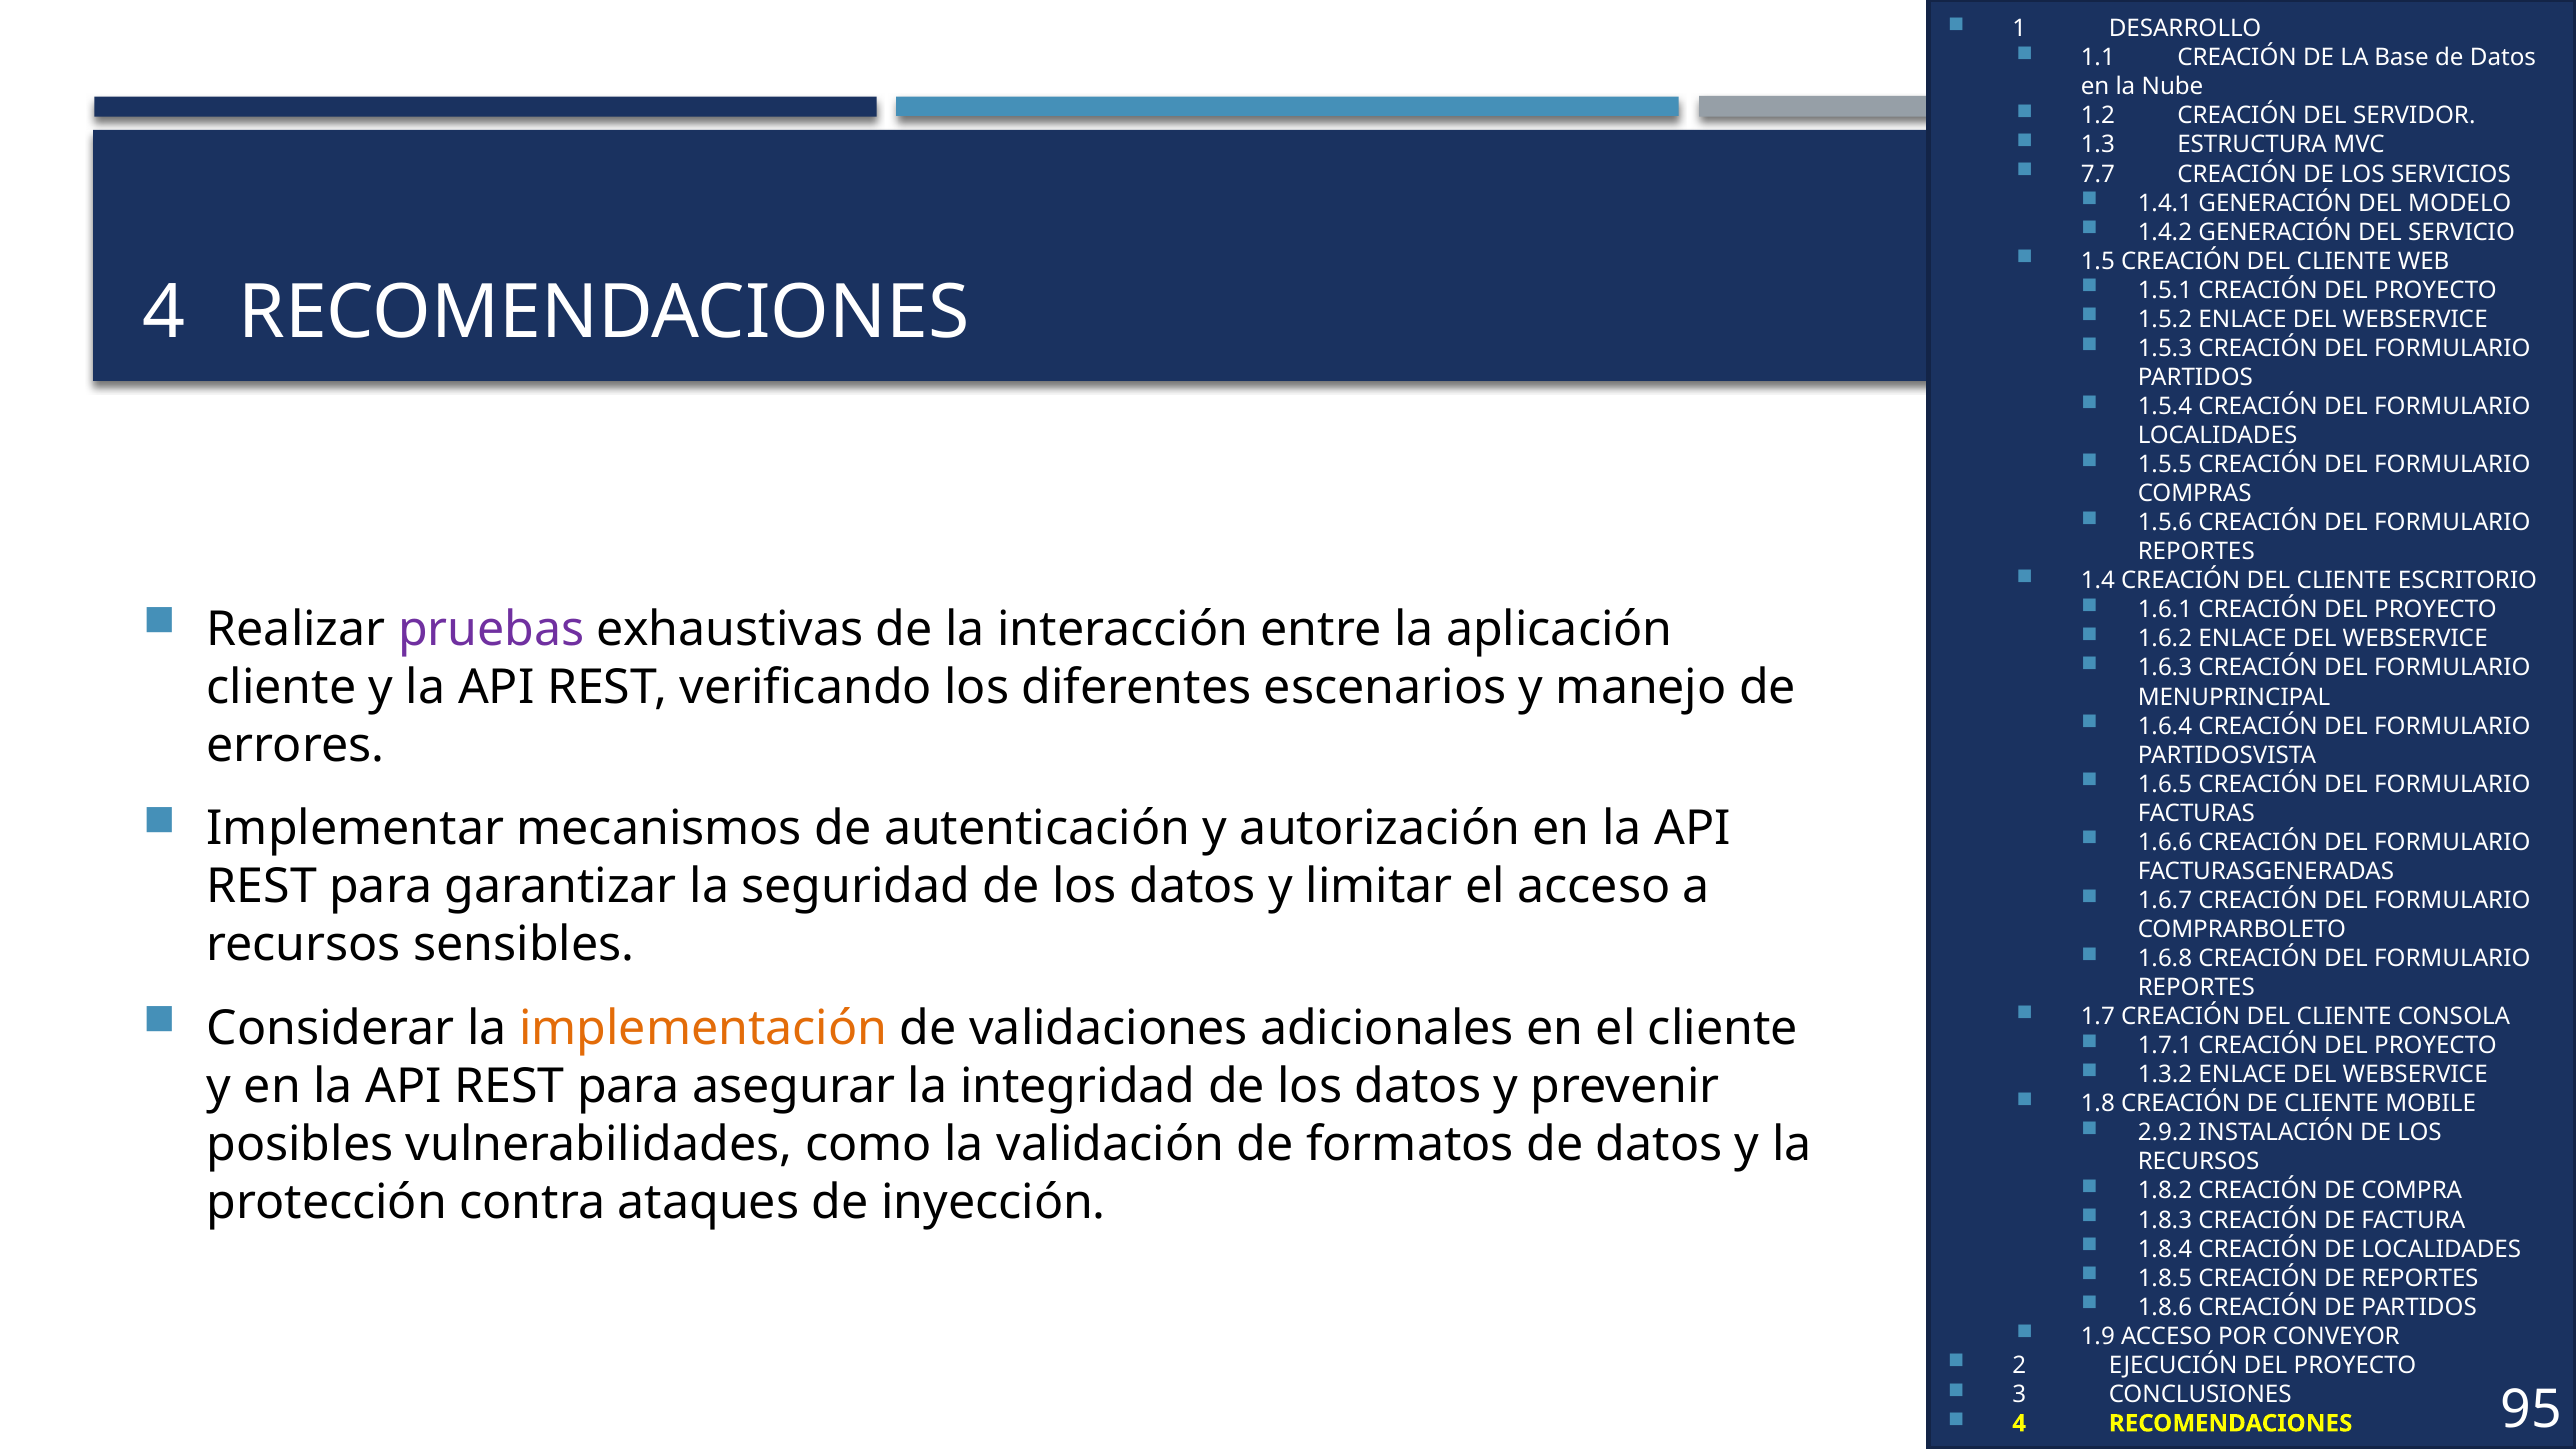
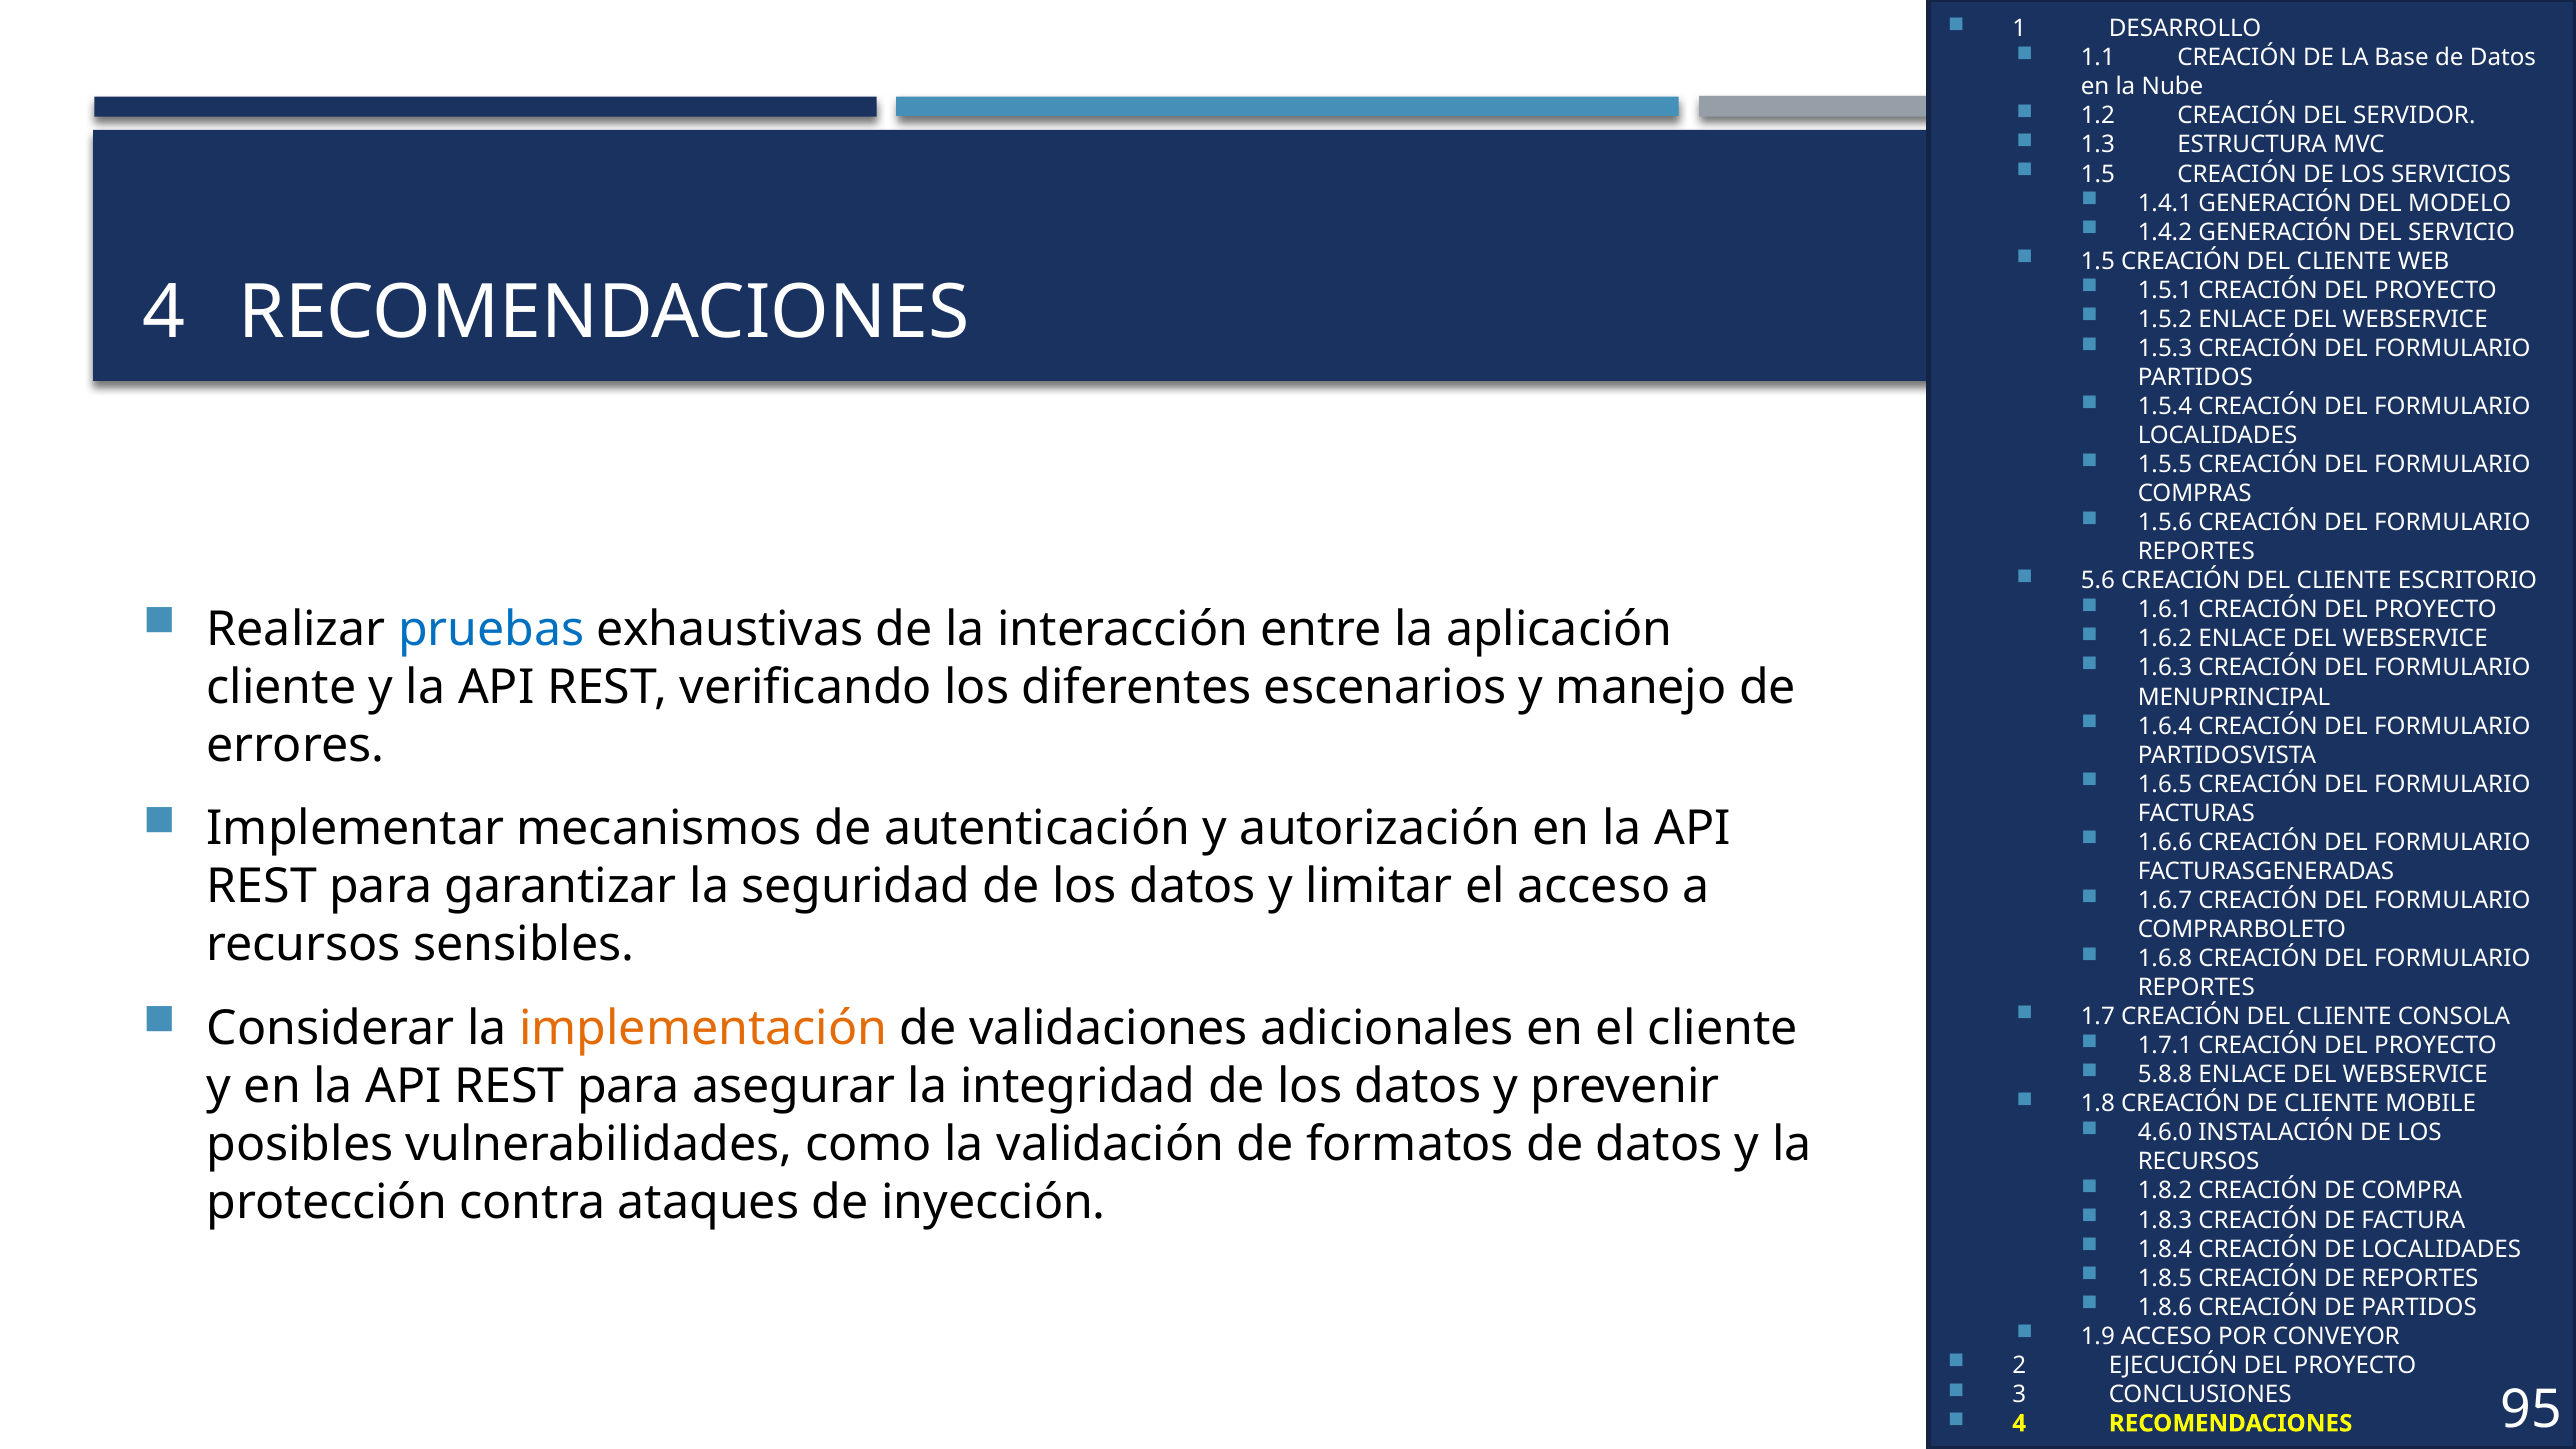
7.7 at (2098, 174): 7.7 -> 1.5
1.4: 1.4 -> 5.6
pruebas colour: purple -> blue
1.3.2: 1.3.2 -> 5.8.8
2.9.2: 2.9.2 -> 4.6.0
